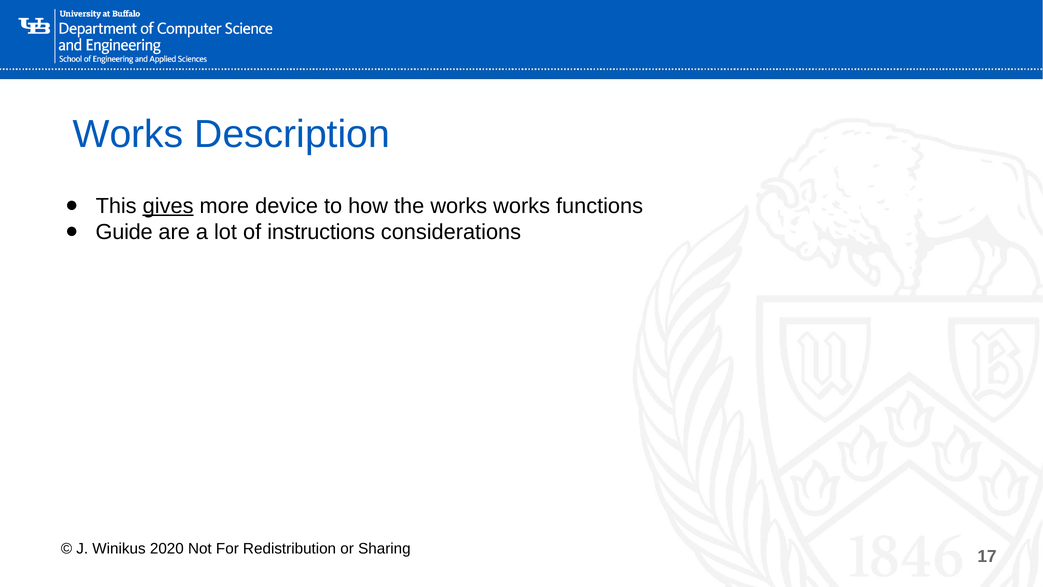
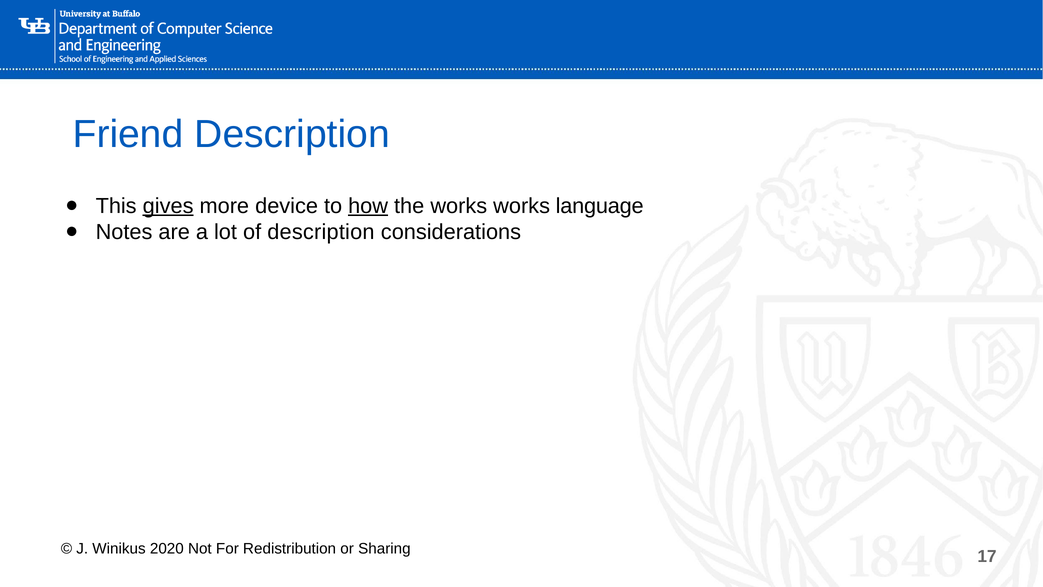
Works at (128, 134): Works -> Friend
how underline: none -> present
functions: functions -> language
Guide: Guide -> Notes
of instructions: instructions -> description
